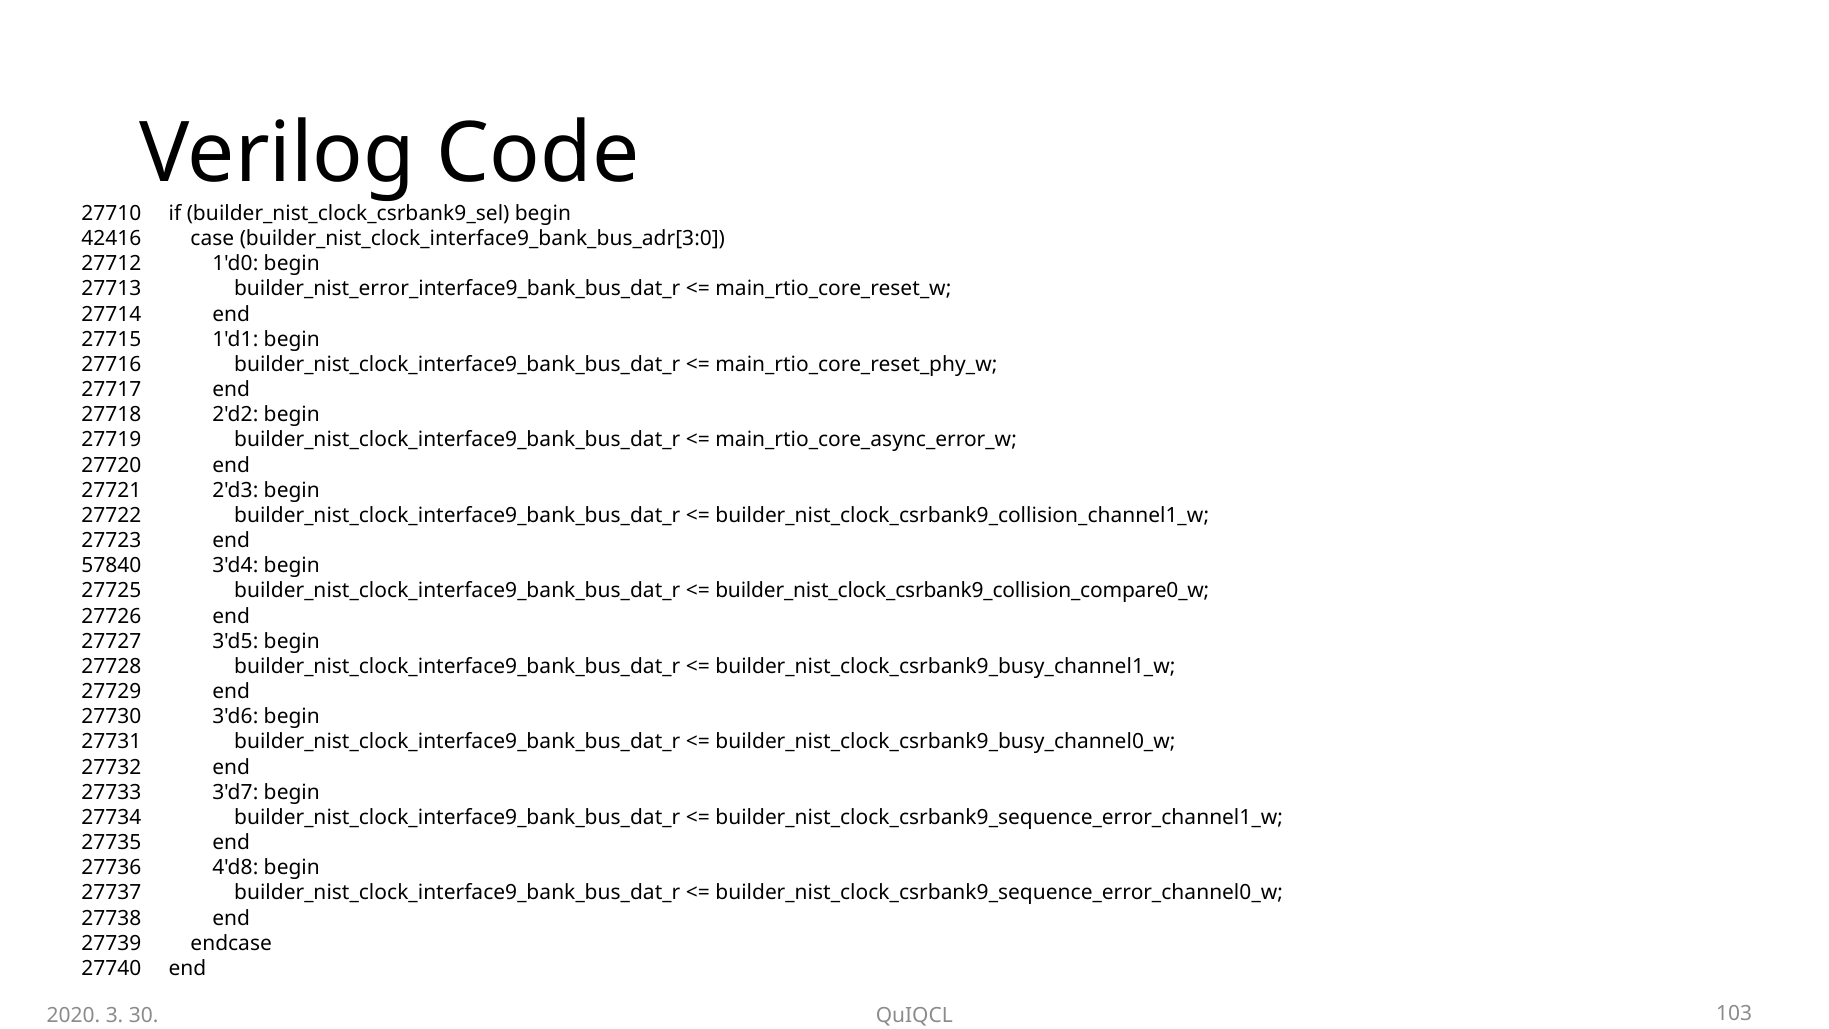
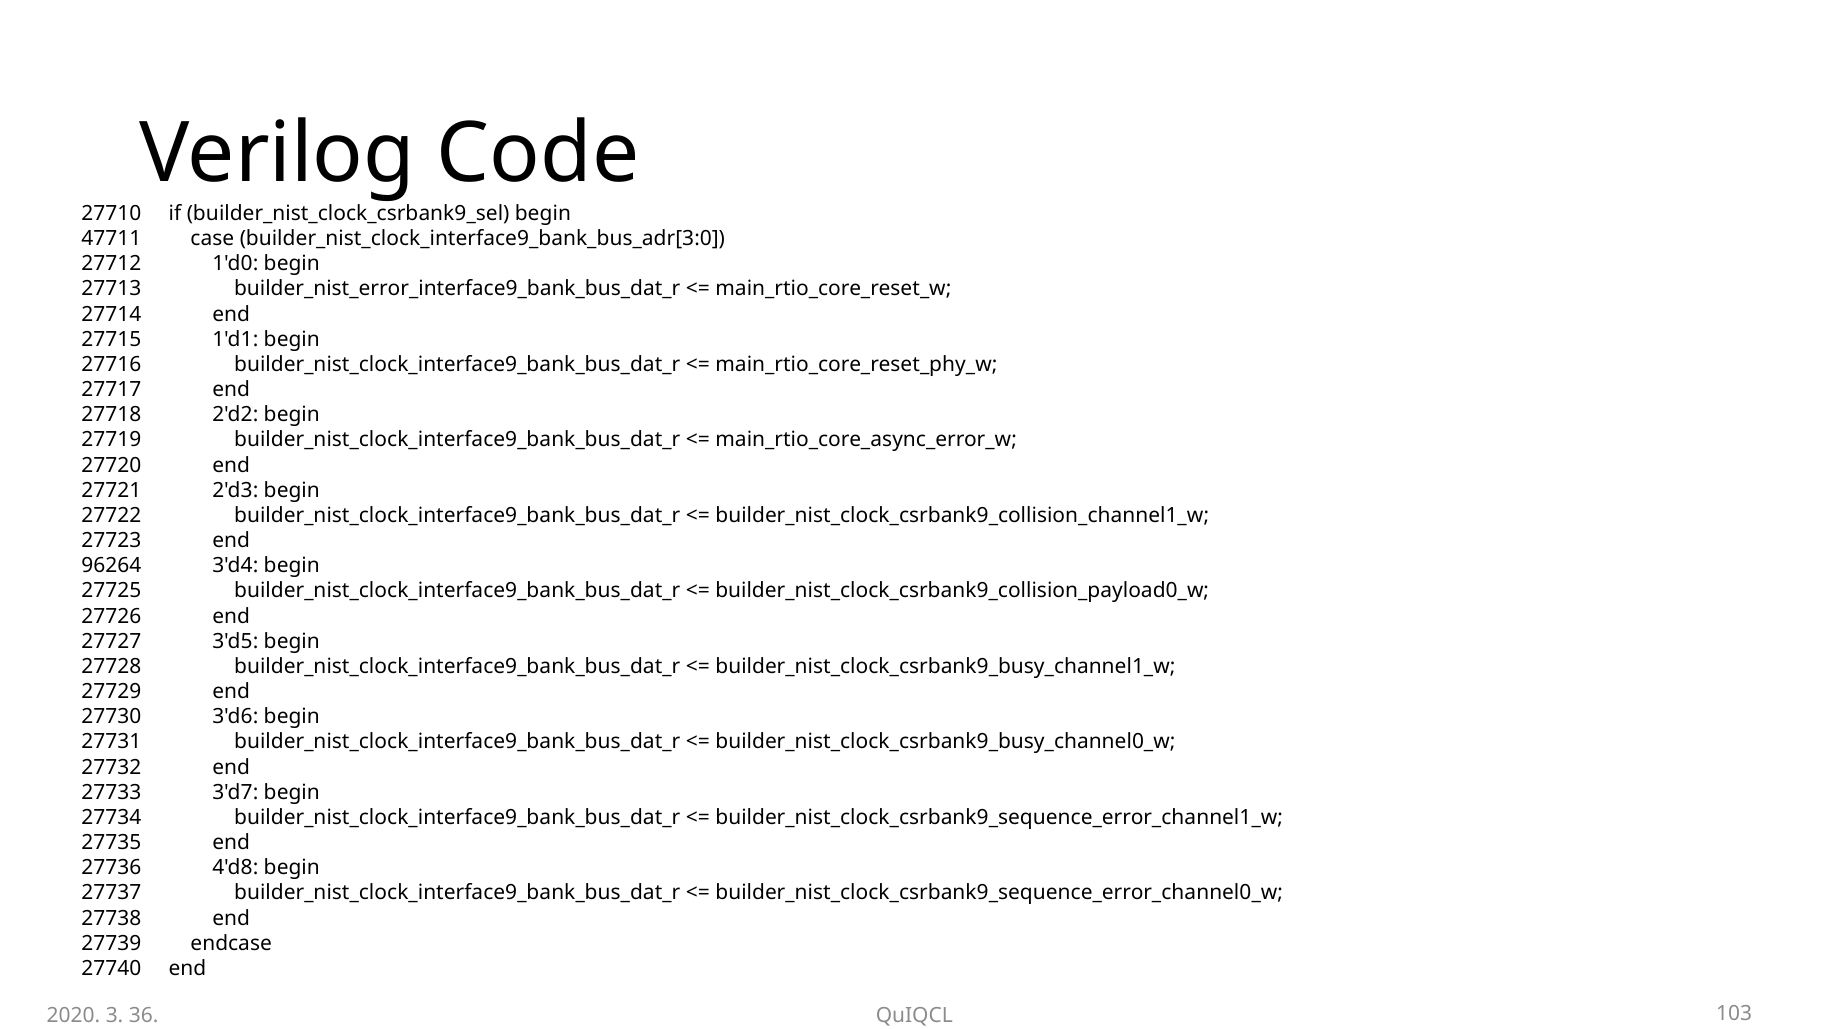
42416: 42416 -> 47711
57840: 57840 -> 96264
builder_nist_clock_csrbank9_collision_compare0_w: builder_nist_clock_csrbank9_collision_compare0_w -> builder_nist_clock_csrbank9_collision_payload0_w
30: 30 -> 36
